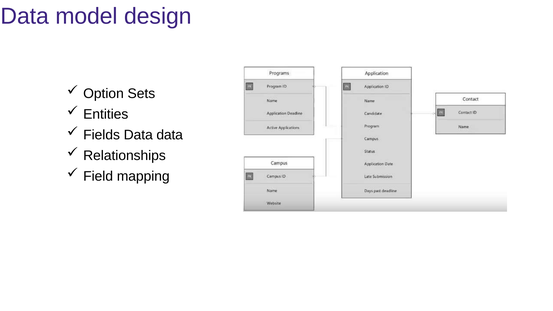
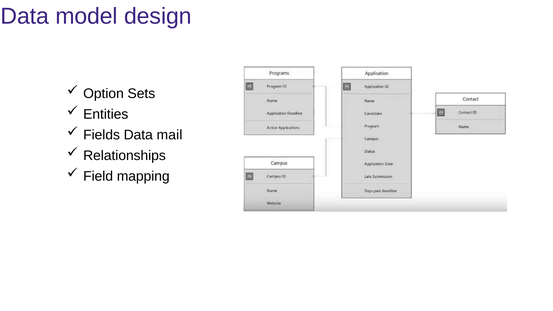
Data data: data -> mail
